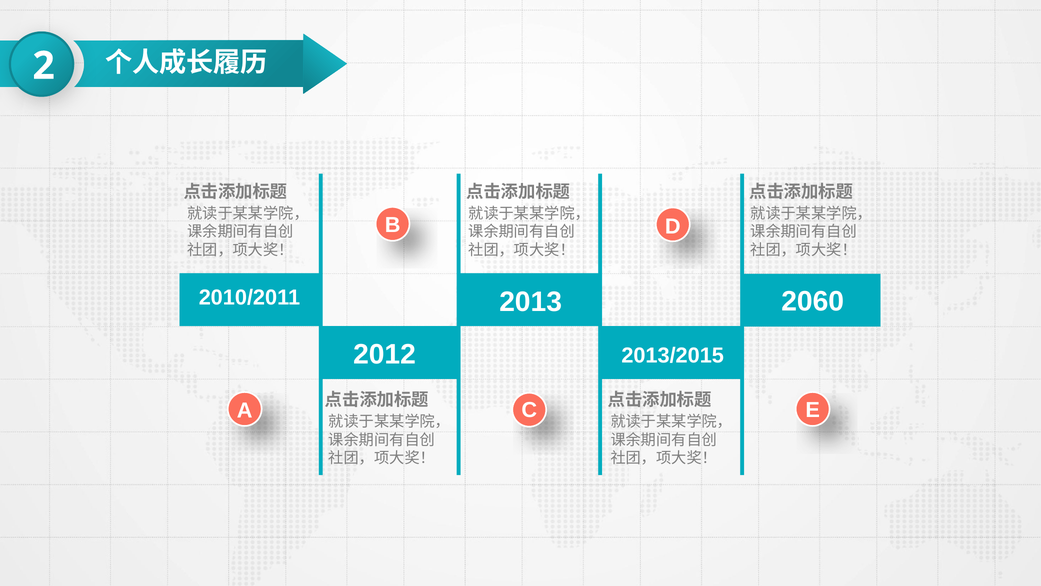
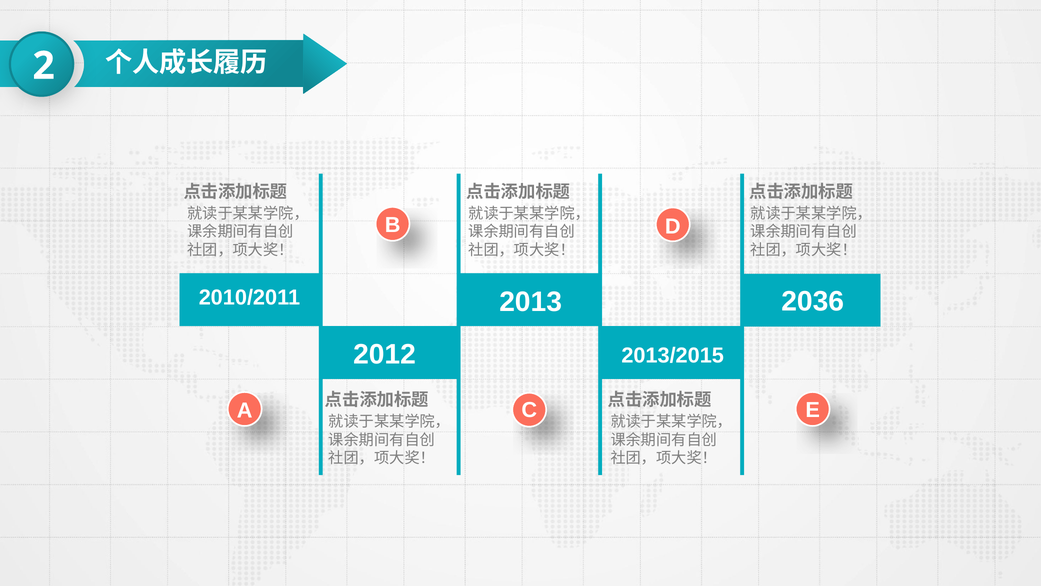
2060: 2060 -> 2036
